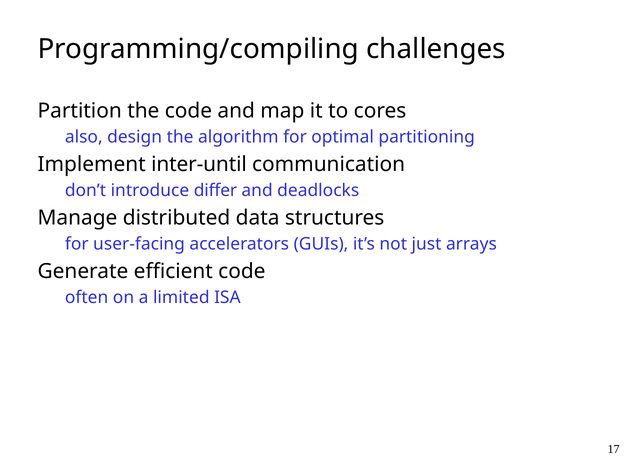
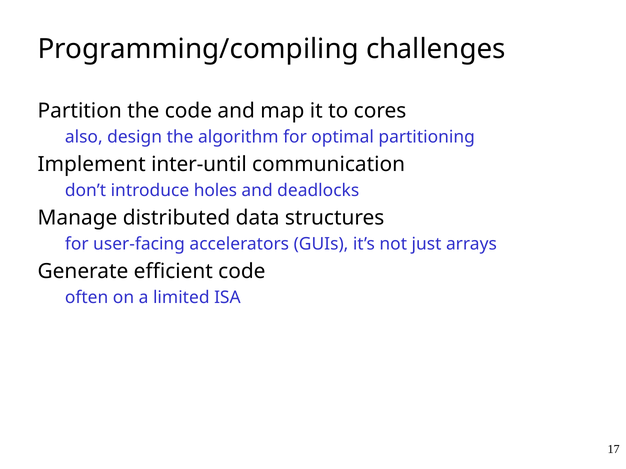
differ: differ -> holes
